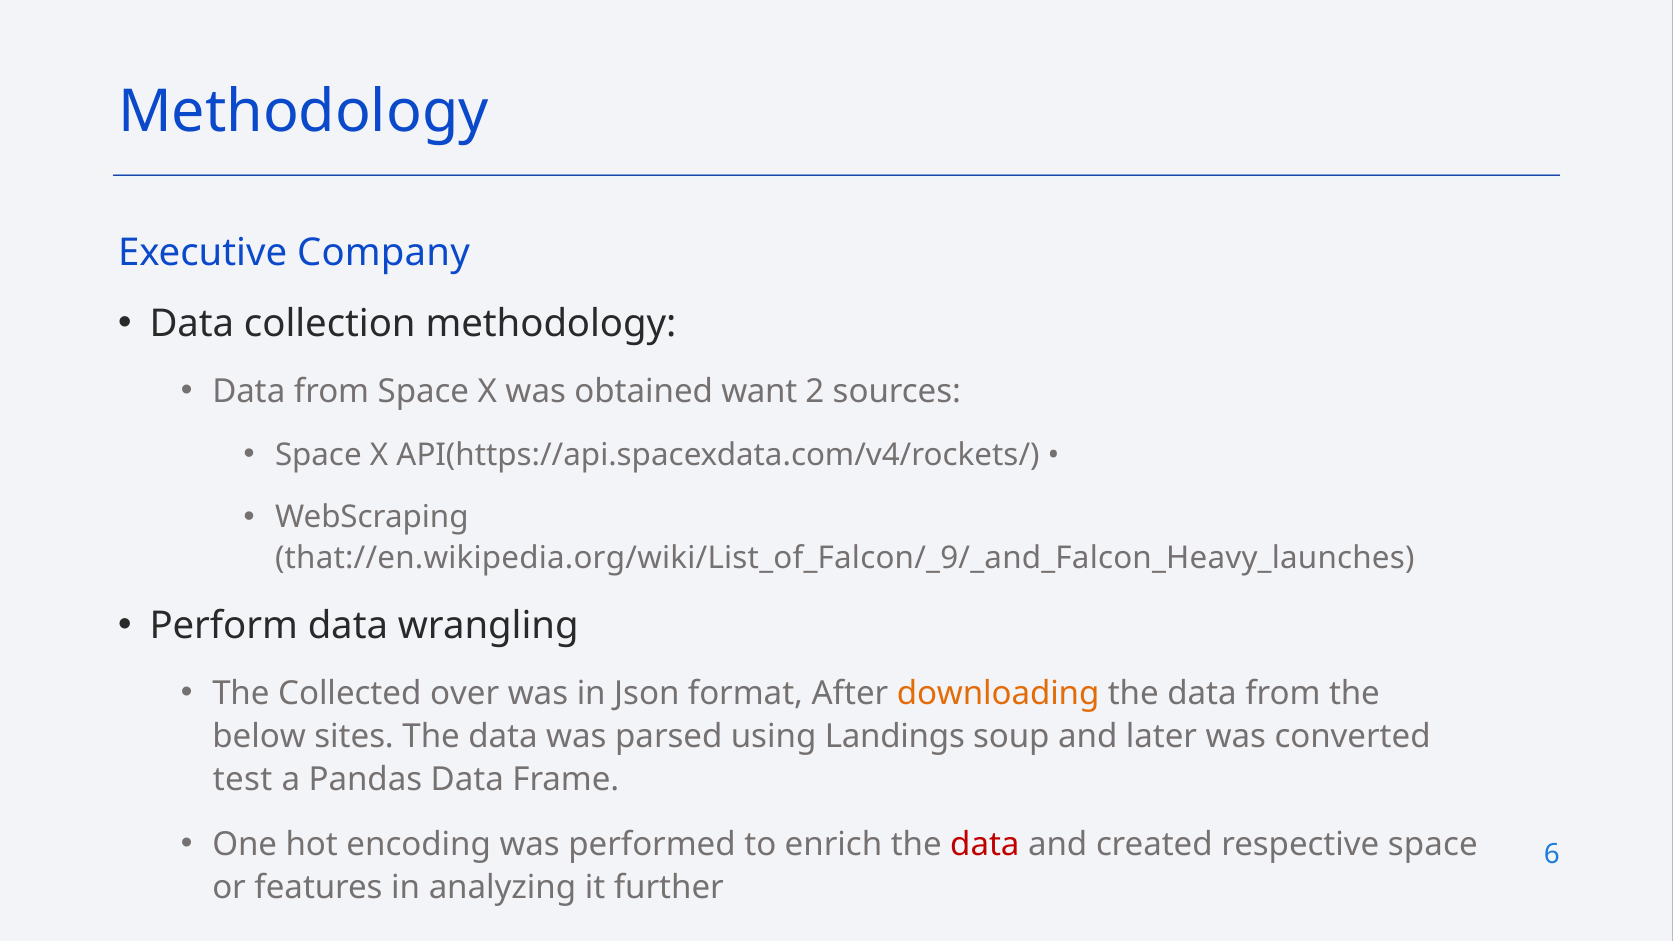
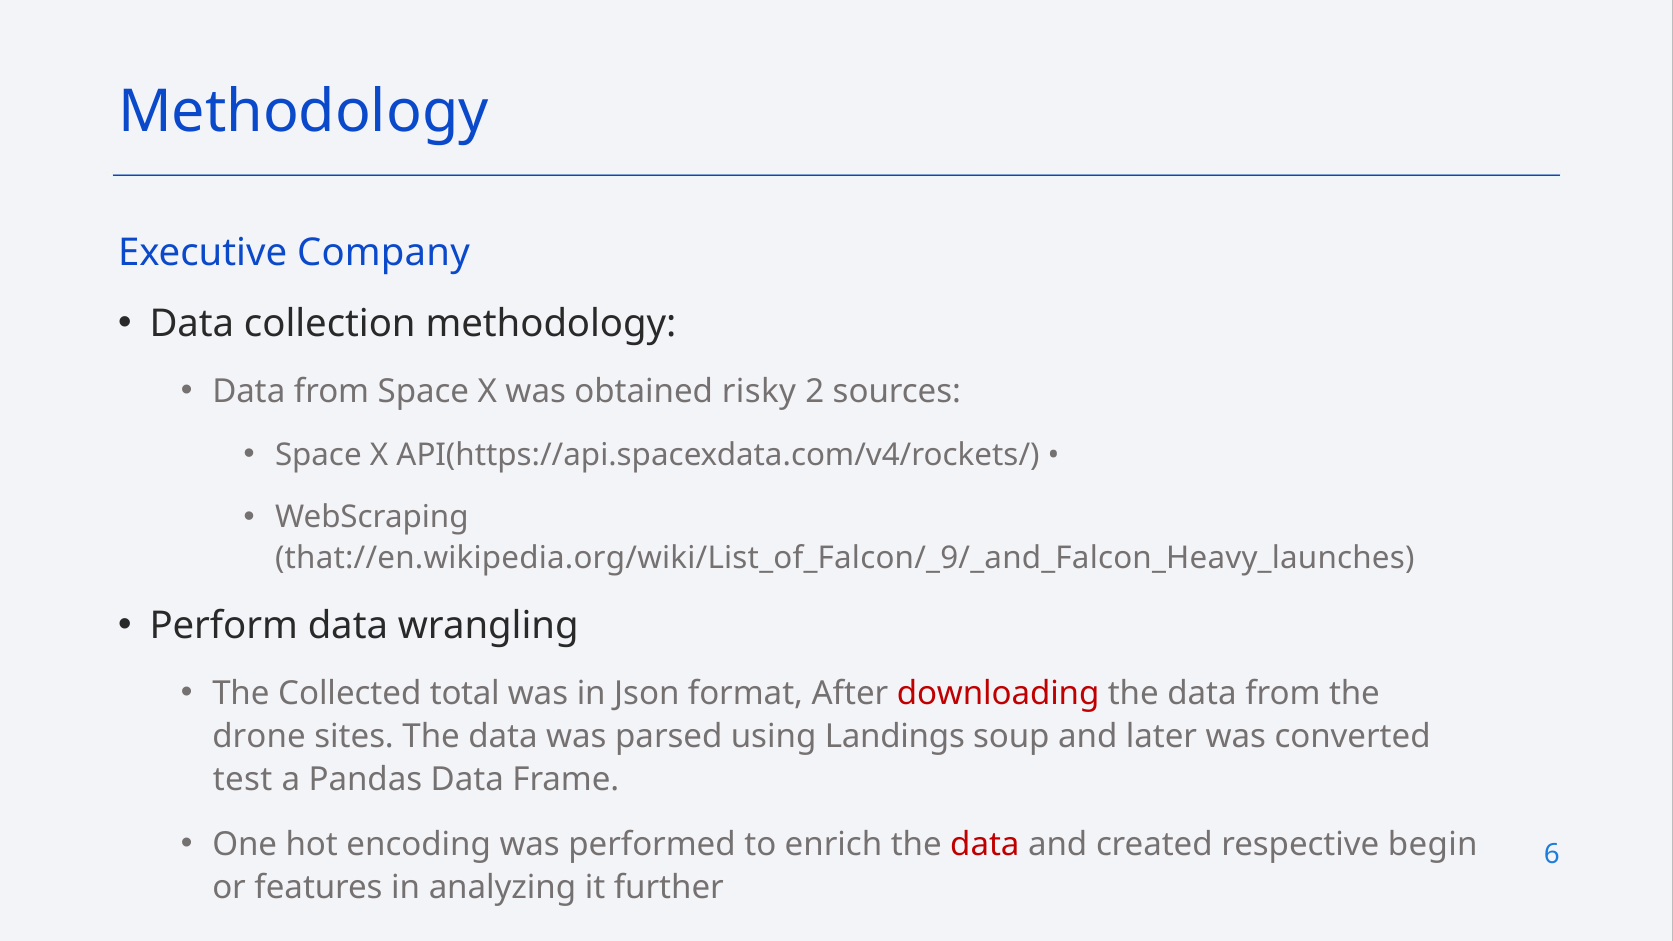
want: want -> risky
over: over -> total
downloading colour: orange -> red
below: below -> drone
respective space: space -> begin
